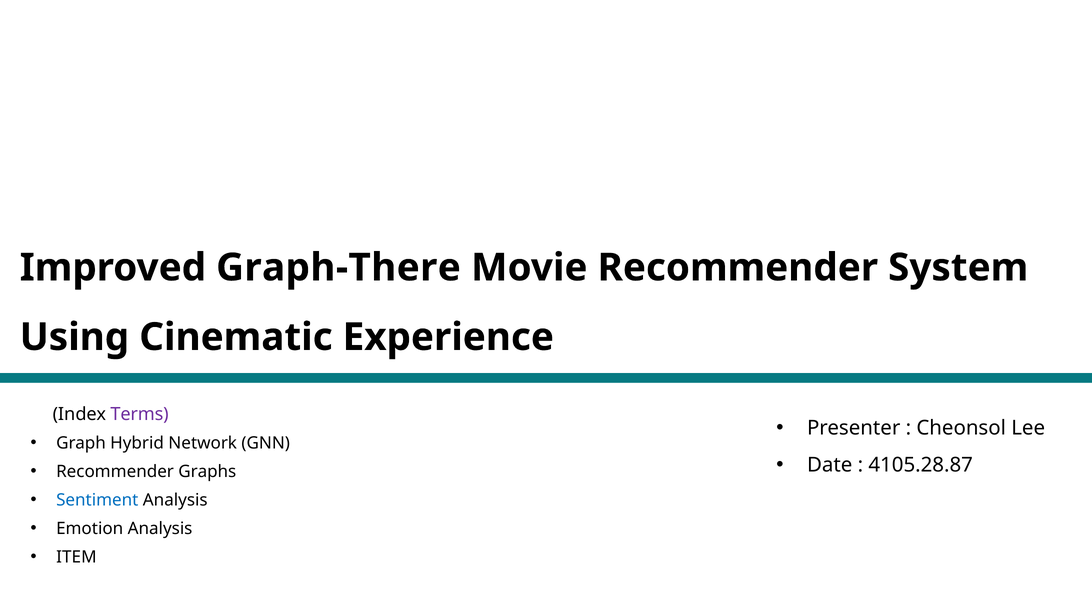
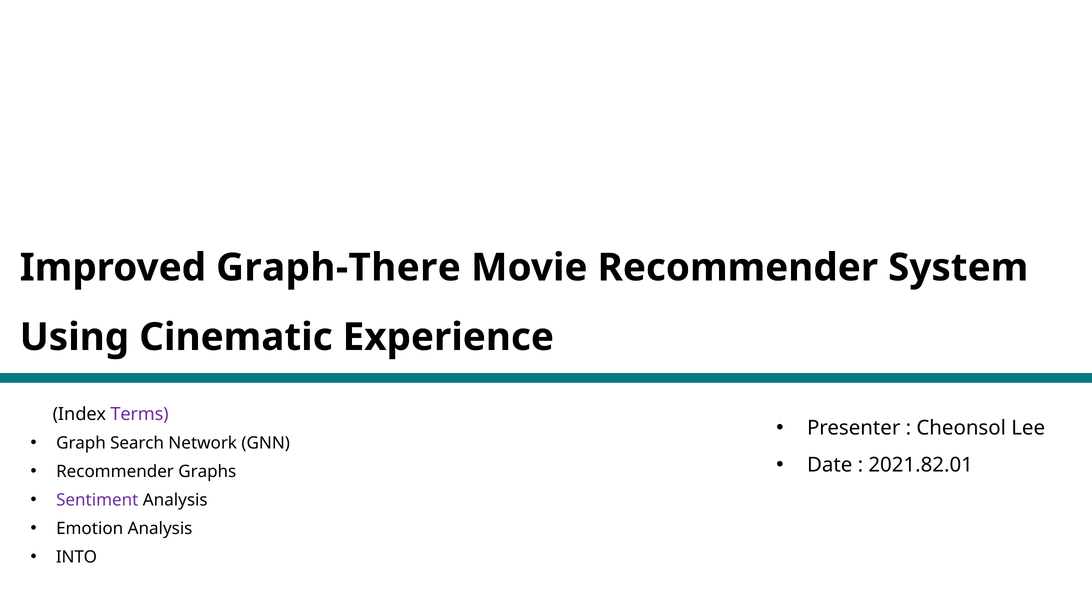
Hybrid: Hybrid -> Search
4105.28.87: 4105.28.87 -> 2021.82.01
Sentiment colour: blue -> purple
ITEM: ITEM -> INTO
